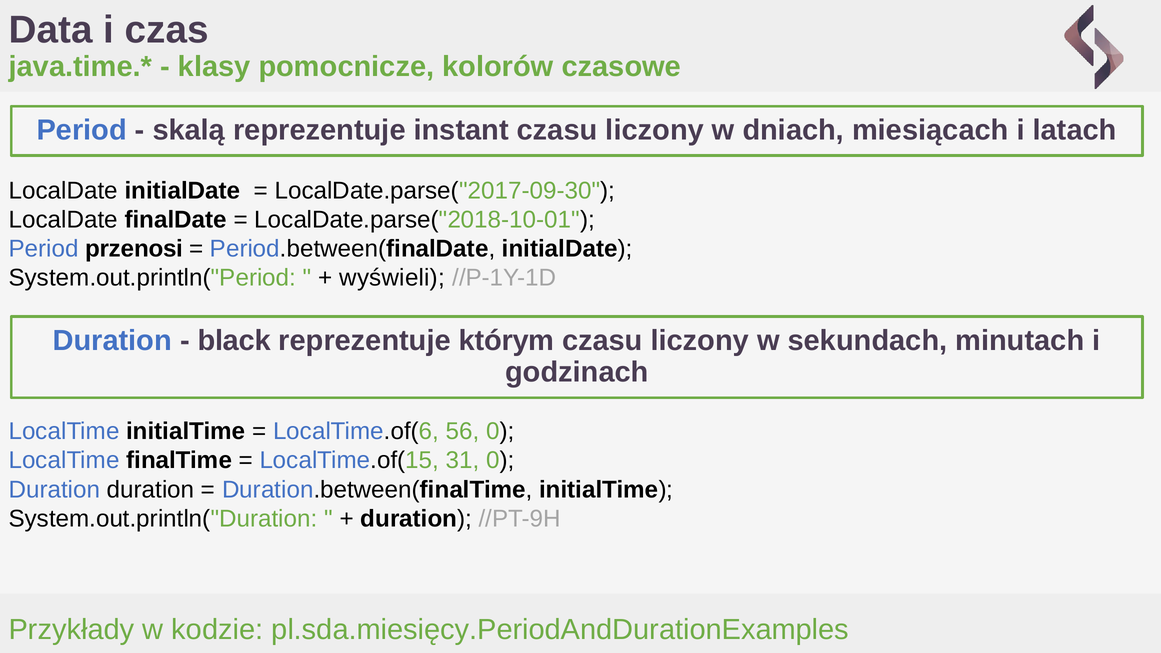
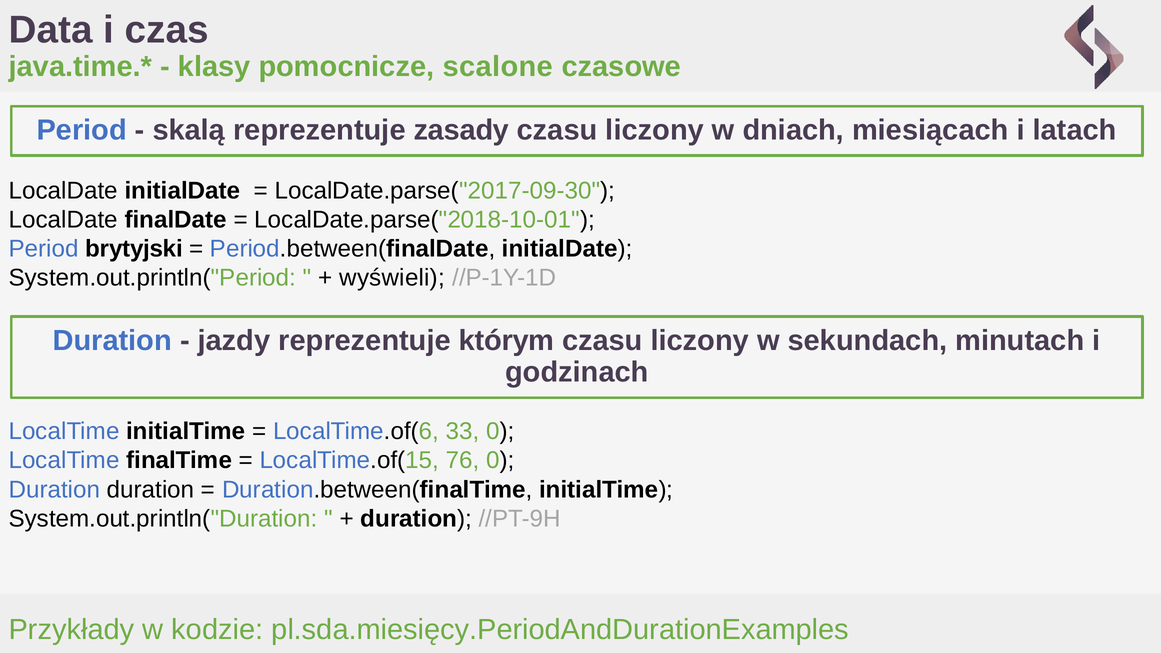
kolorów: kolorów -> scalone
instant: instant -> zasady
przenosi: przenosi -> brytyjski
black: black -> jazdy
56: 56 -> 33
31: 31 -> 76
